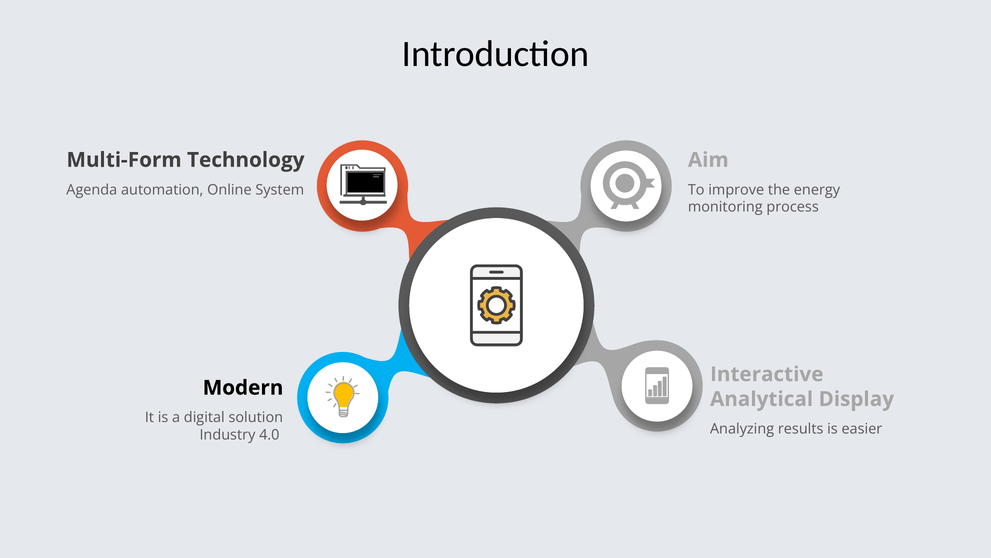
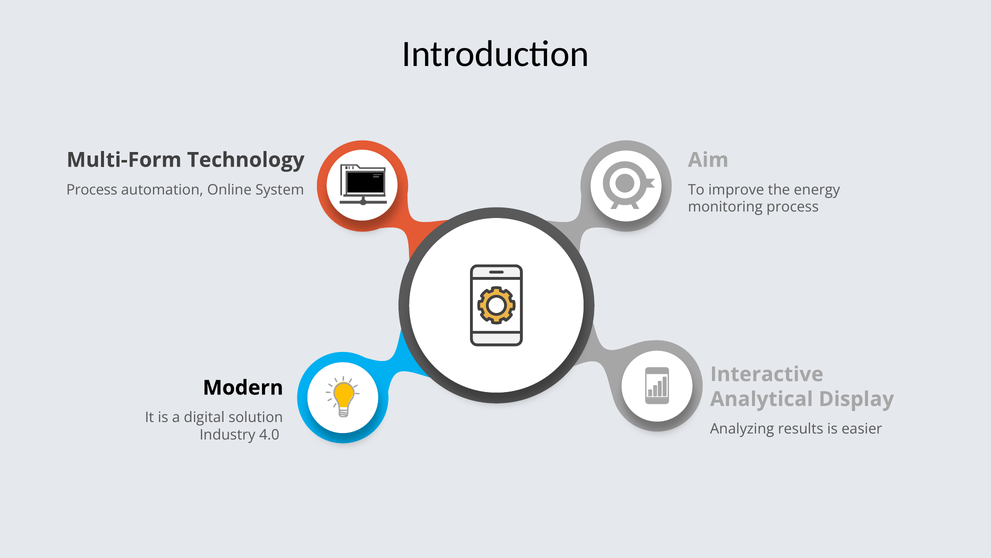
Agenda at (92, 190): Agenda -> Process
